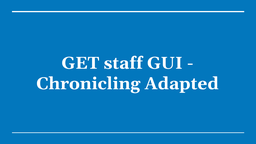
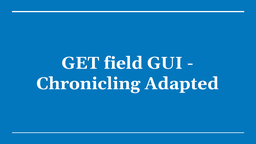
staff: staff -> field
